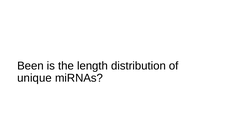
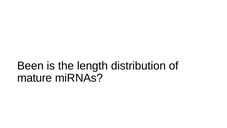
unique: unique -> mature
